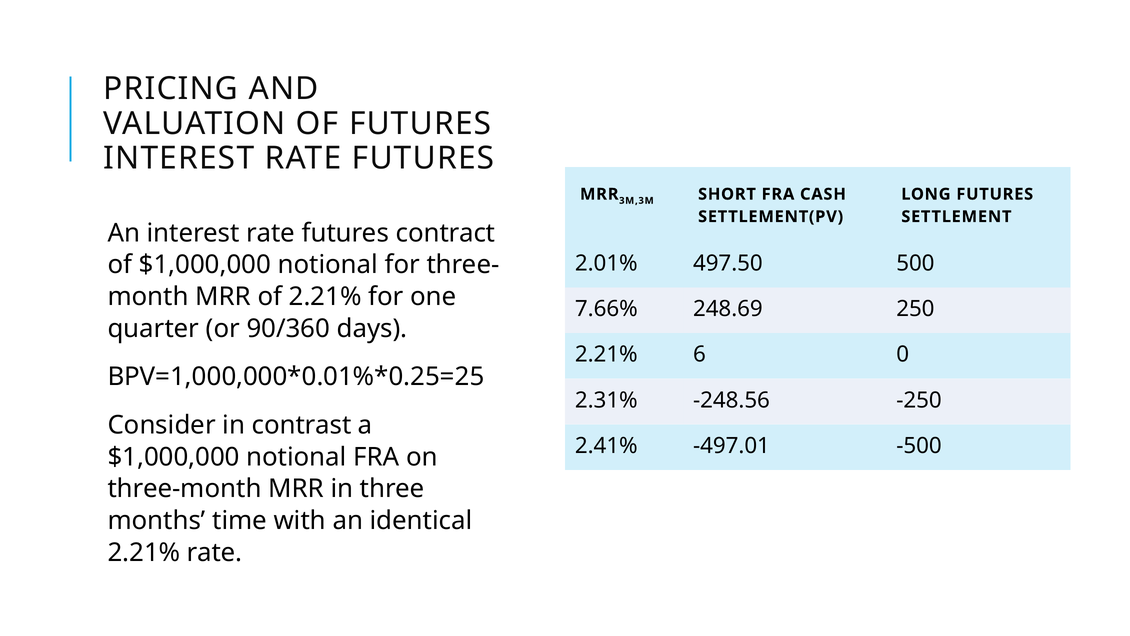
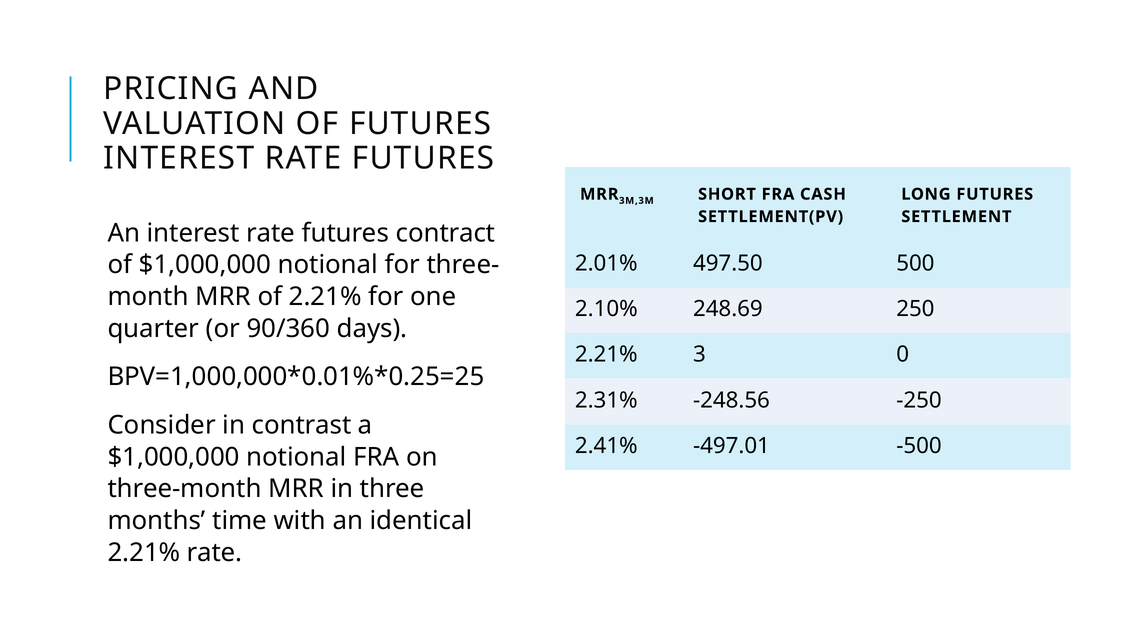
7.66%: 7.66% -> 2.10%
6: 6 -> 3
